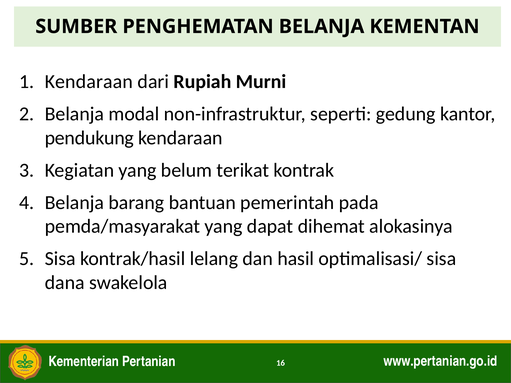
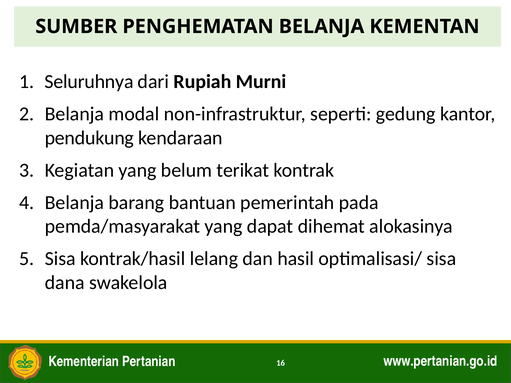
Kendaraan at (89, 82): Kendaraan -> Seluruhnya
